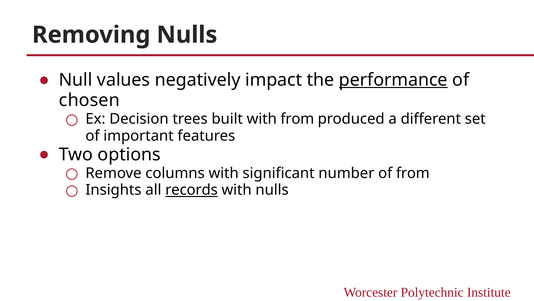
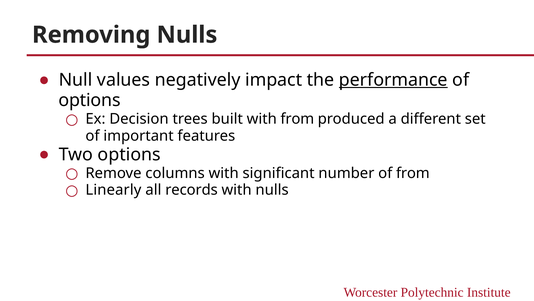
chosen at (89, 100): chosen -> options
Insights: Insights -> Linearly
records underline: present -> none
